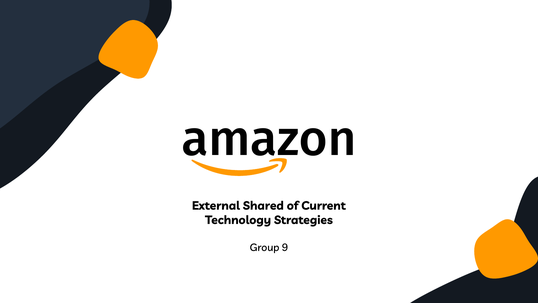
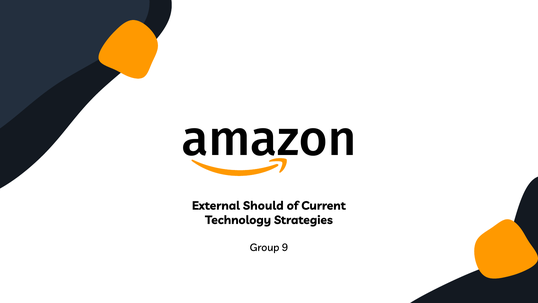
Shared: Shared -> Should
